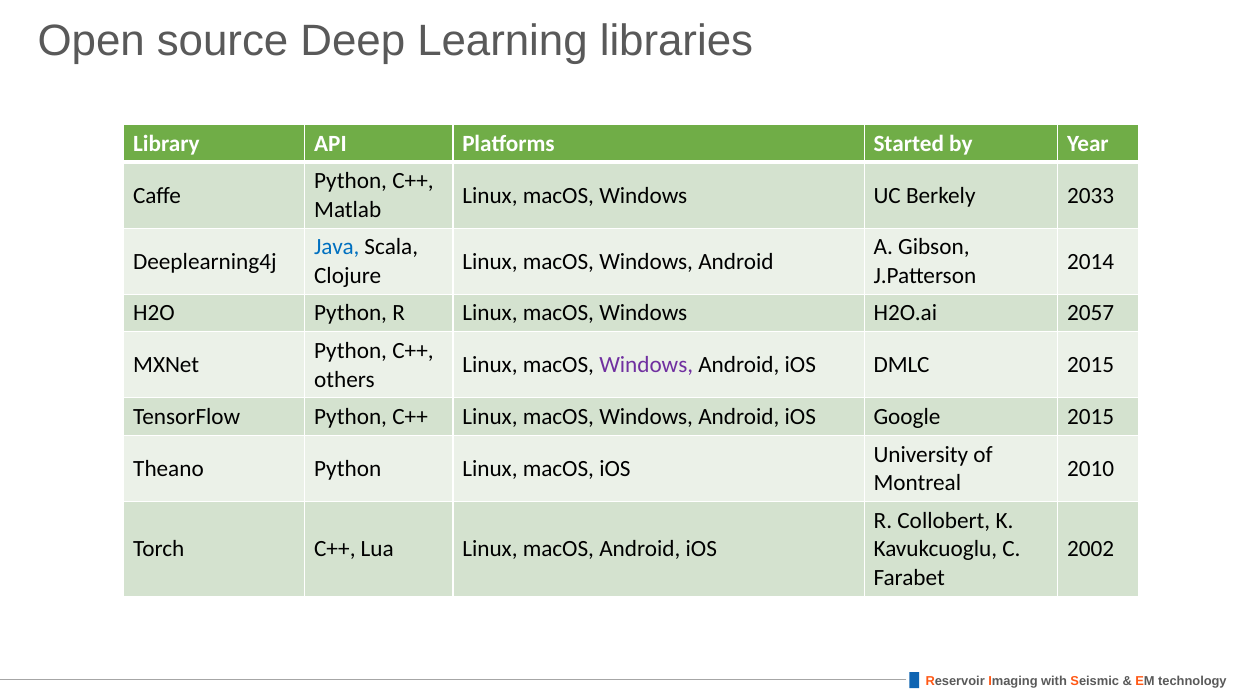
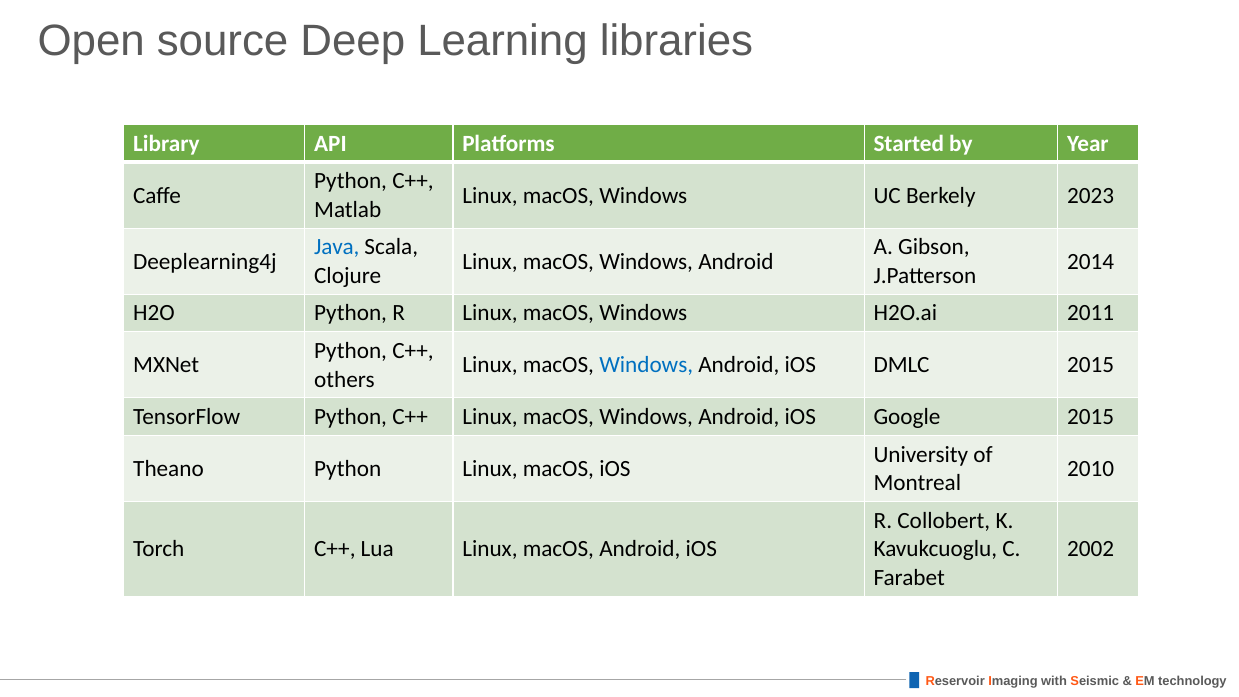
2033: 2033 -> 2023
2057: 2057 -> 2011
Windows at (646, 365) colour: purple -> blue
